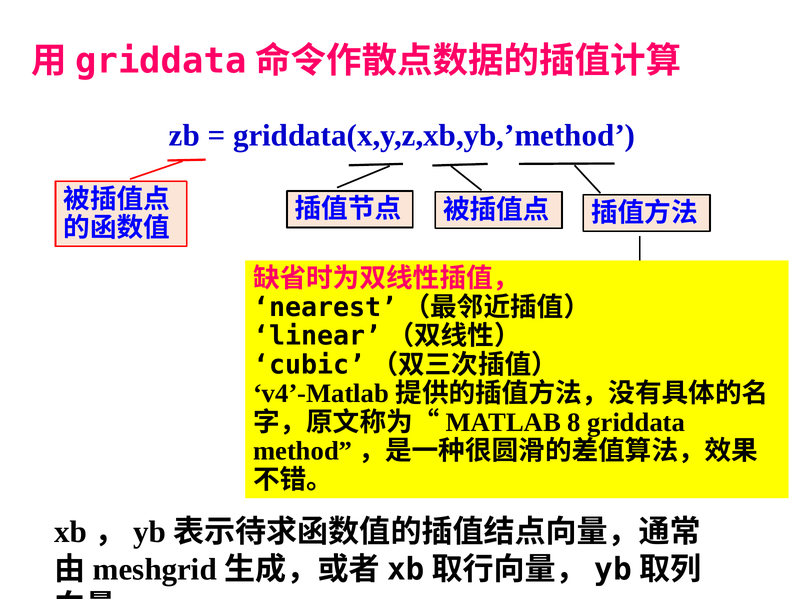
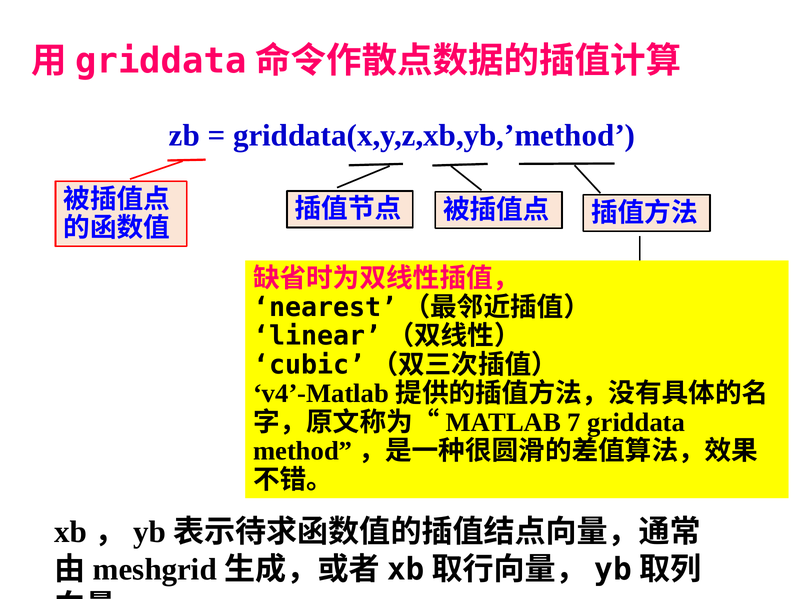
8: 8 -> 7
